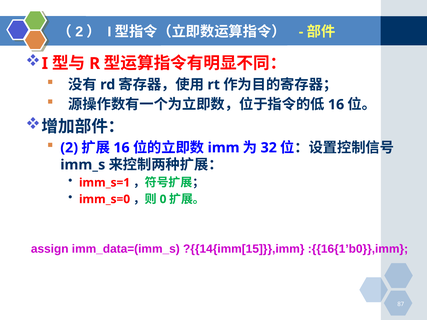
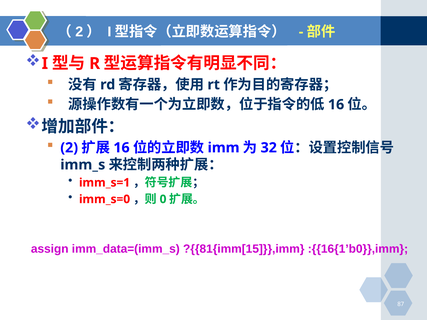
?{{14{imm[15]}},imm: ?{{14{imm[15]}},imm -> ?{{81{imm[15]}},imm
